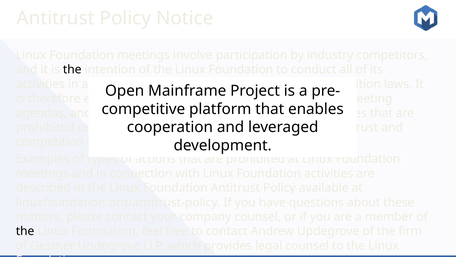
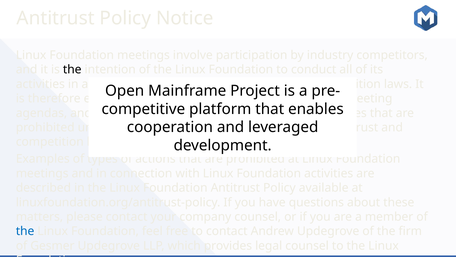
the at (25, 231) colour: black -> blue
